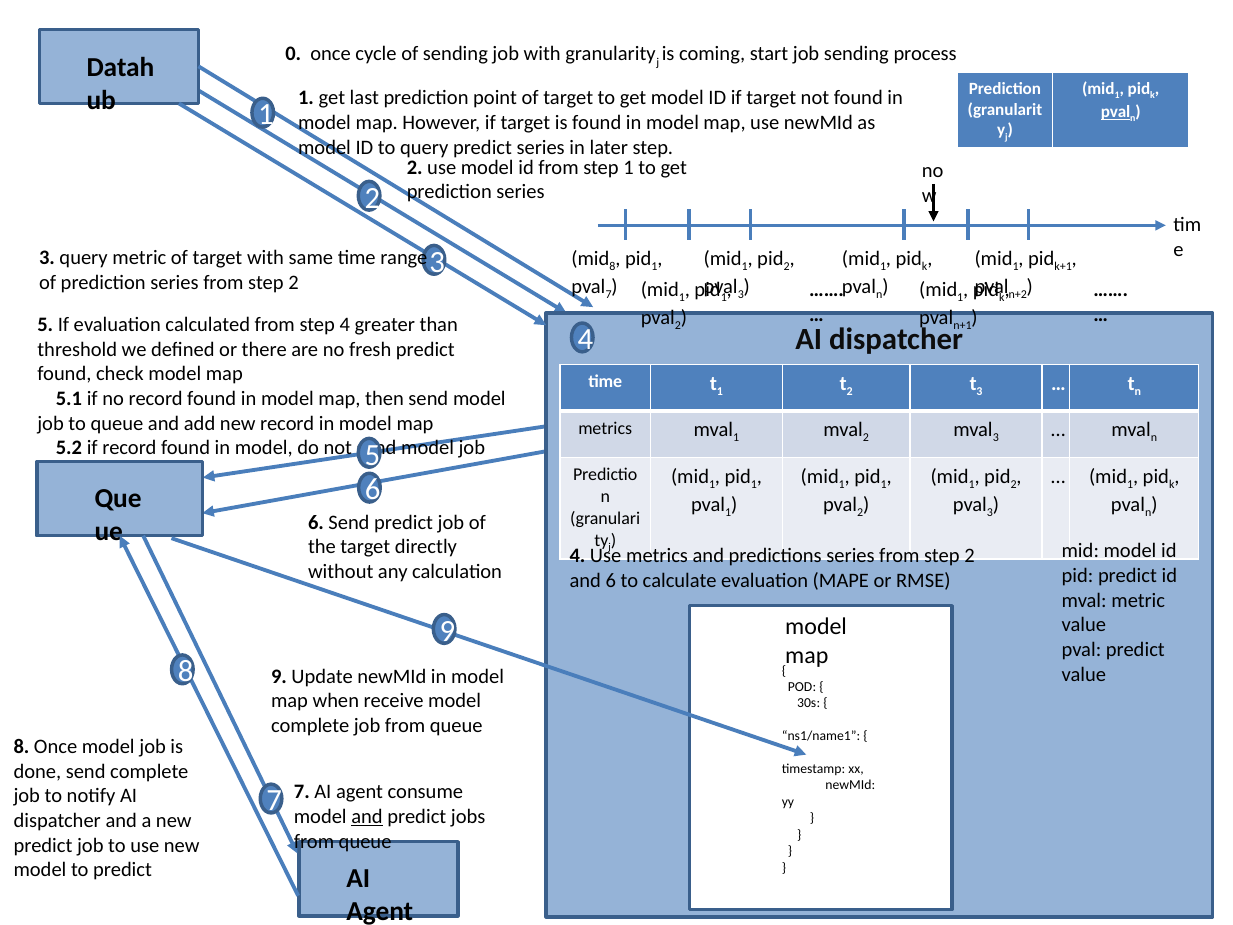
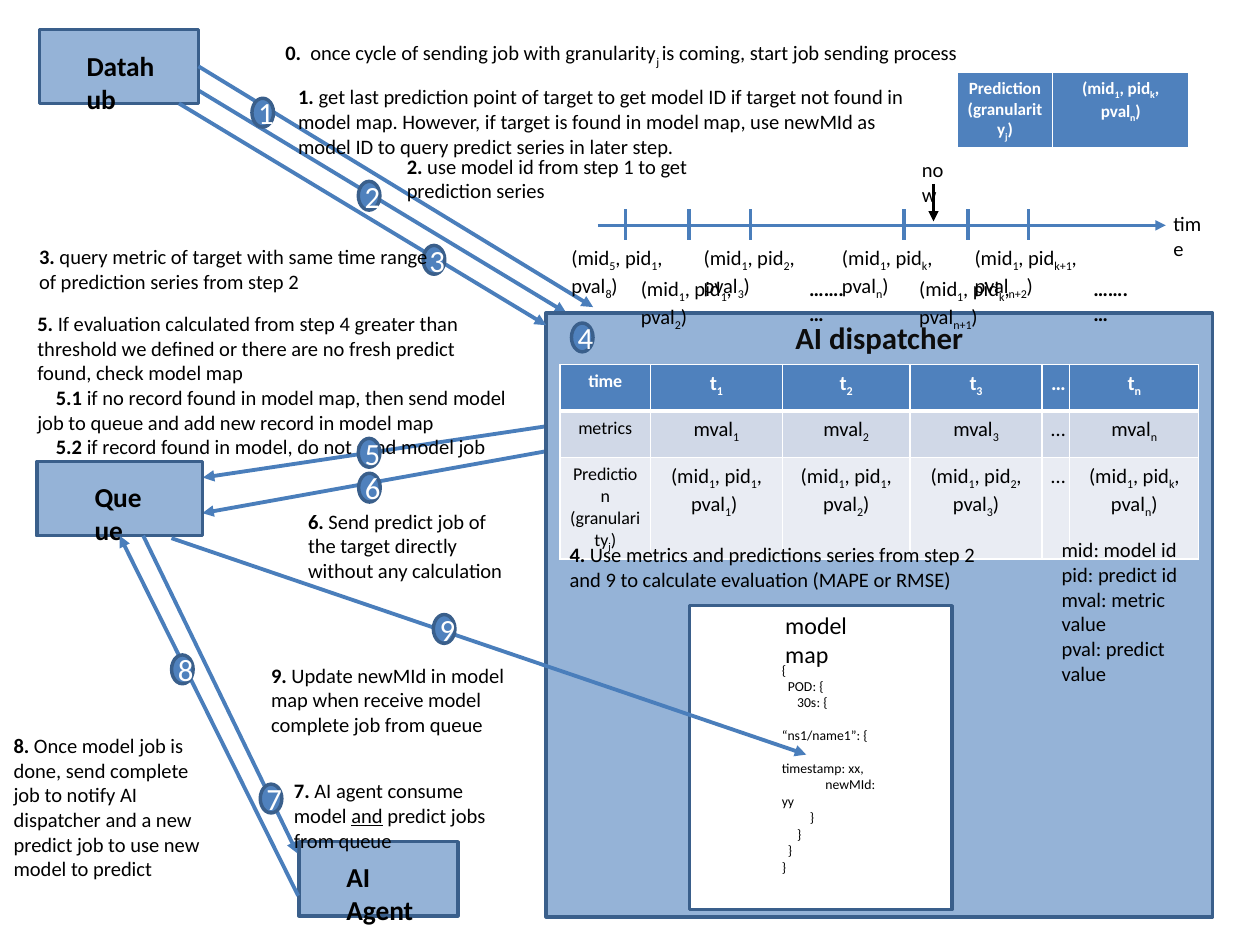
pval at (1116, 112) underline: present -> none
mid 8: 8 -> 5
pval 7: 7 -> 8
and 6: 6 -> 9
